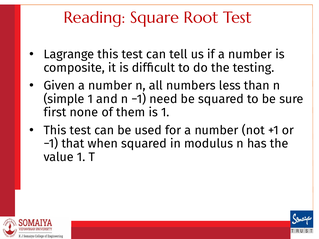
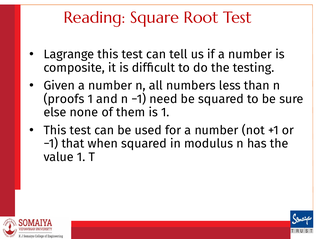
simple: simple -> proofs
first: first -> else
